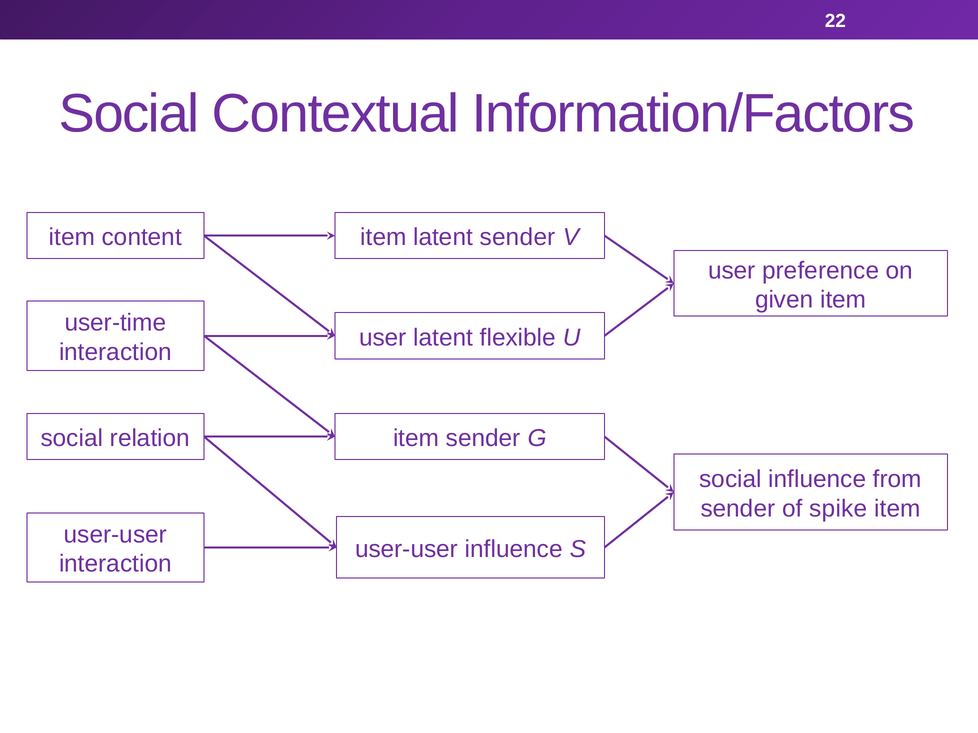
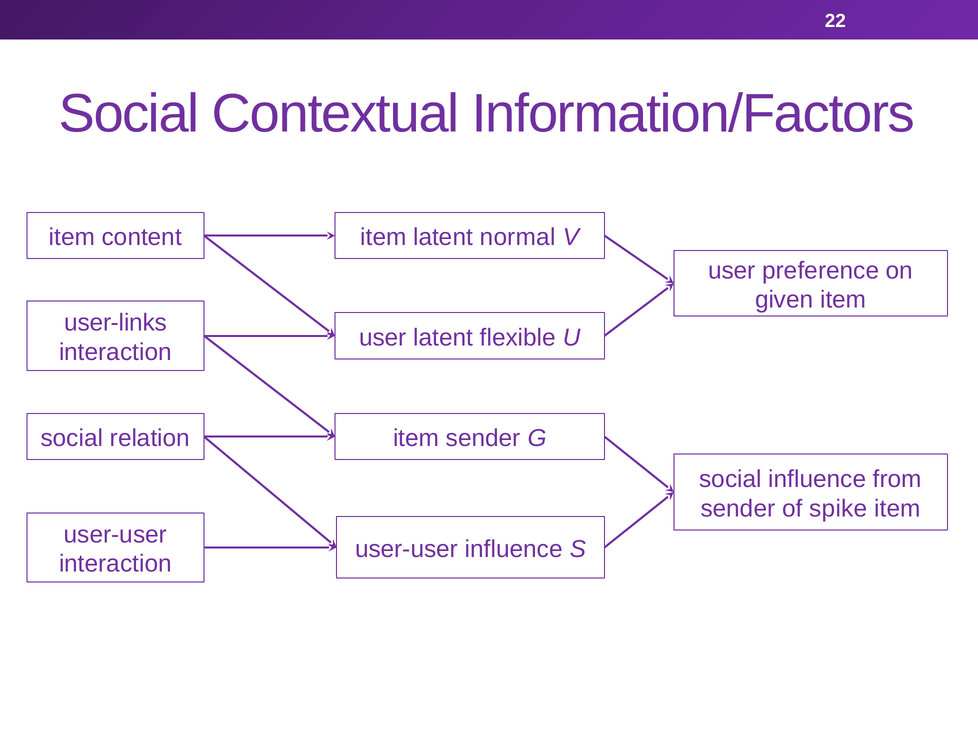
latent sender: sender -> normal
user-time: user-time -> user-links
